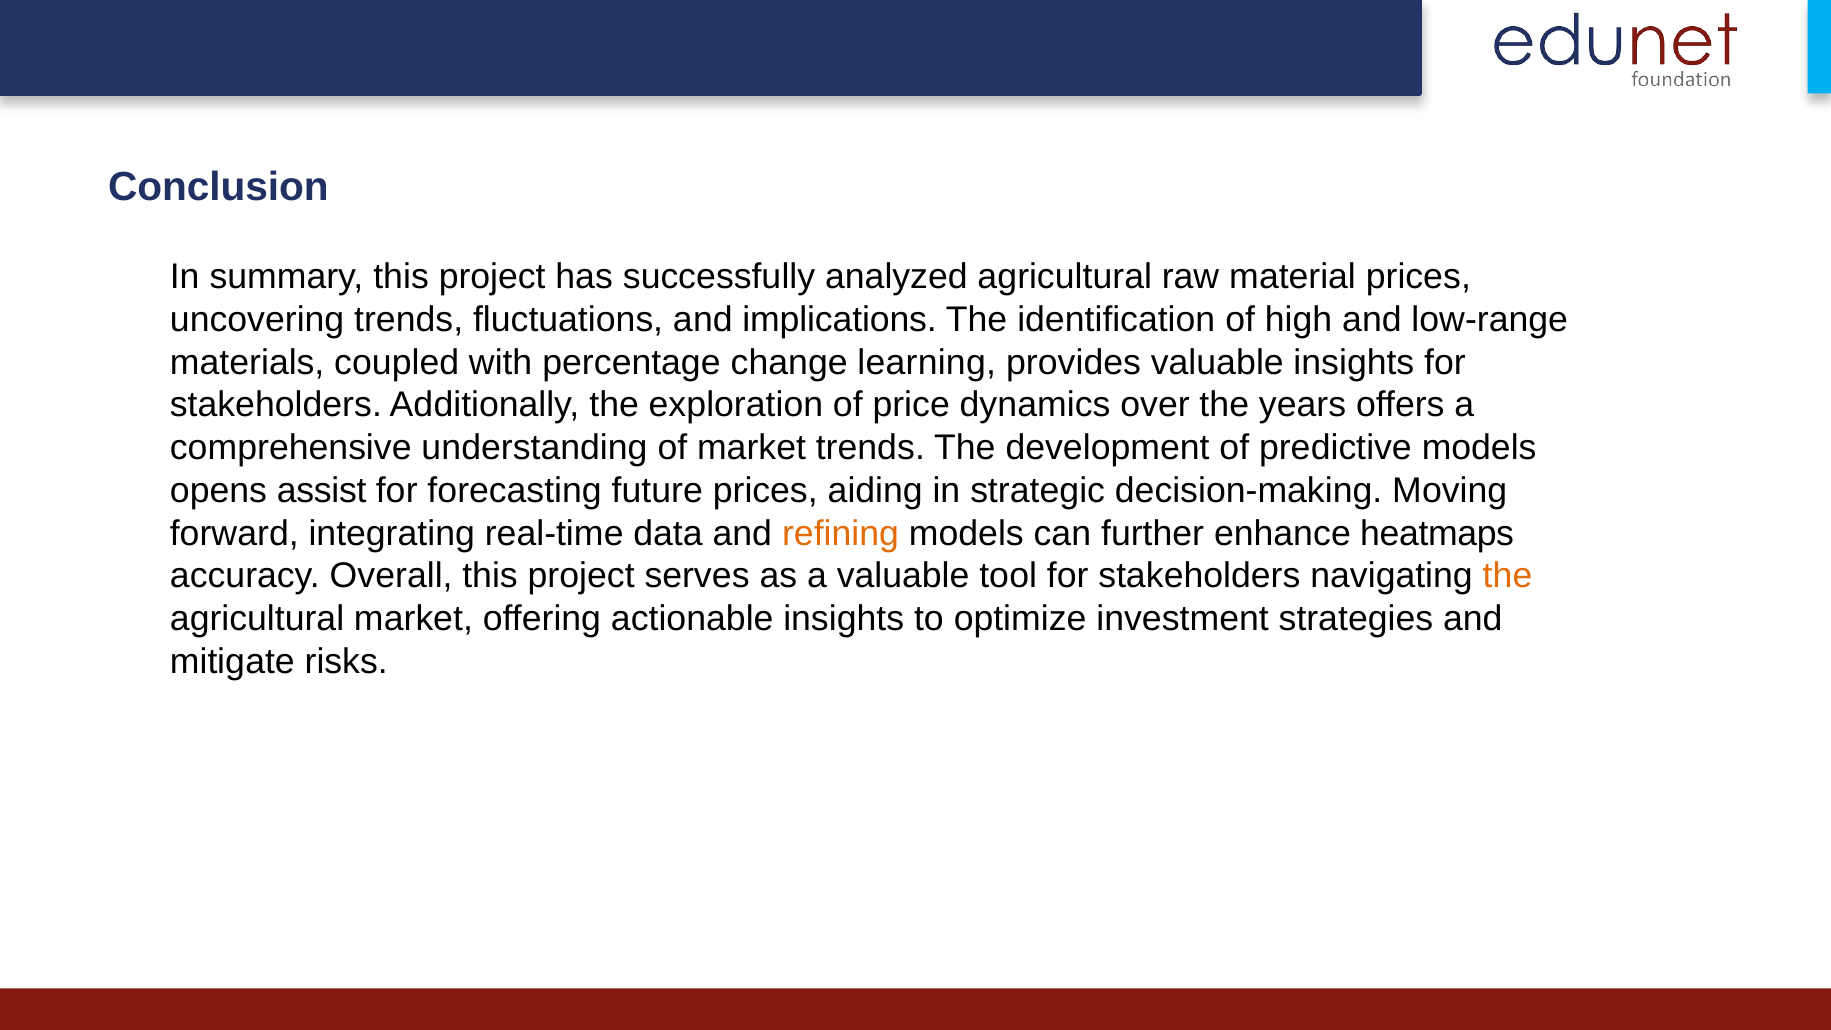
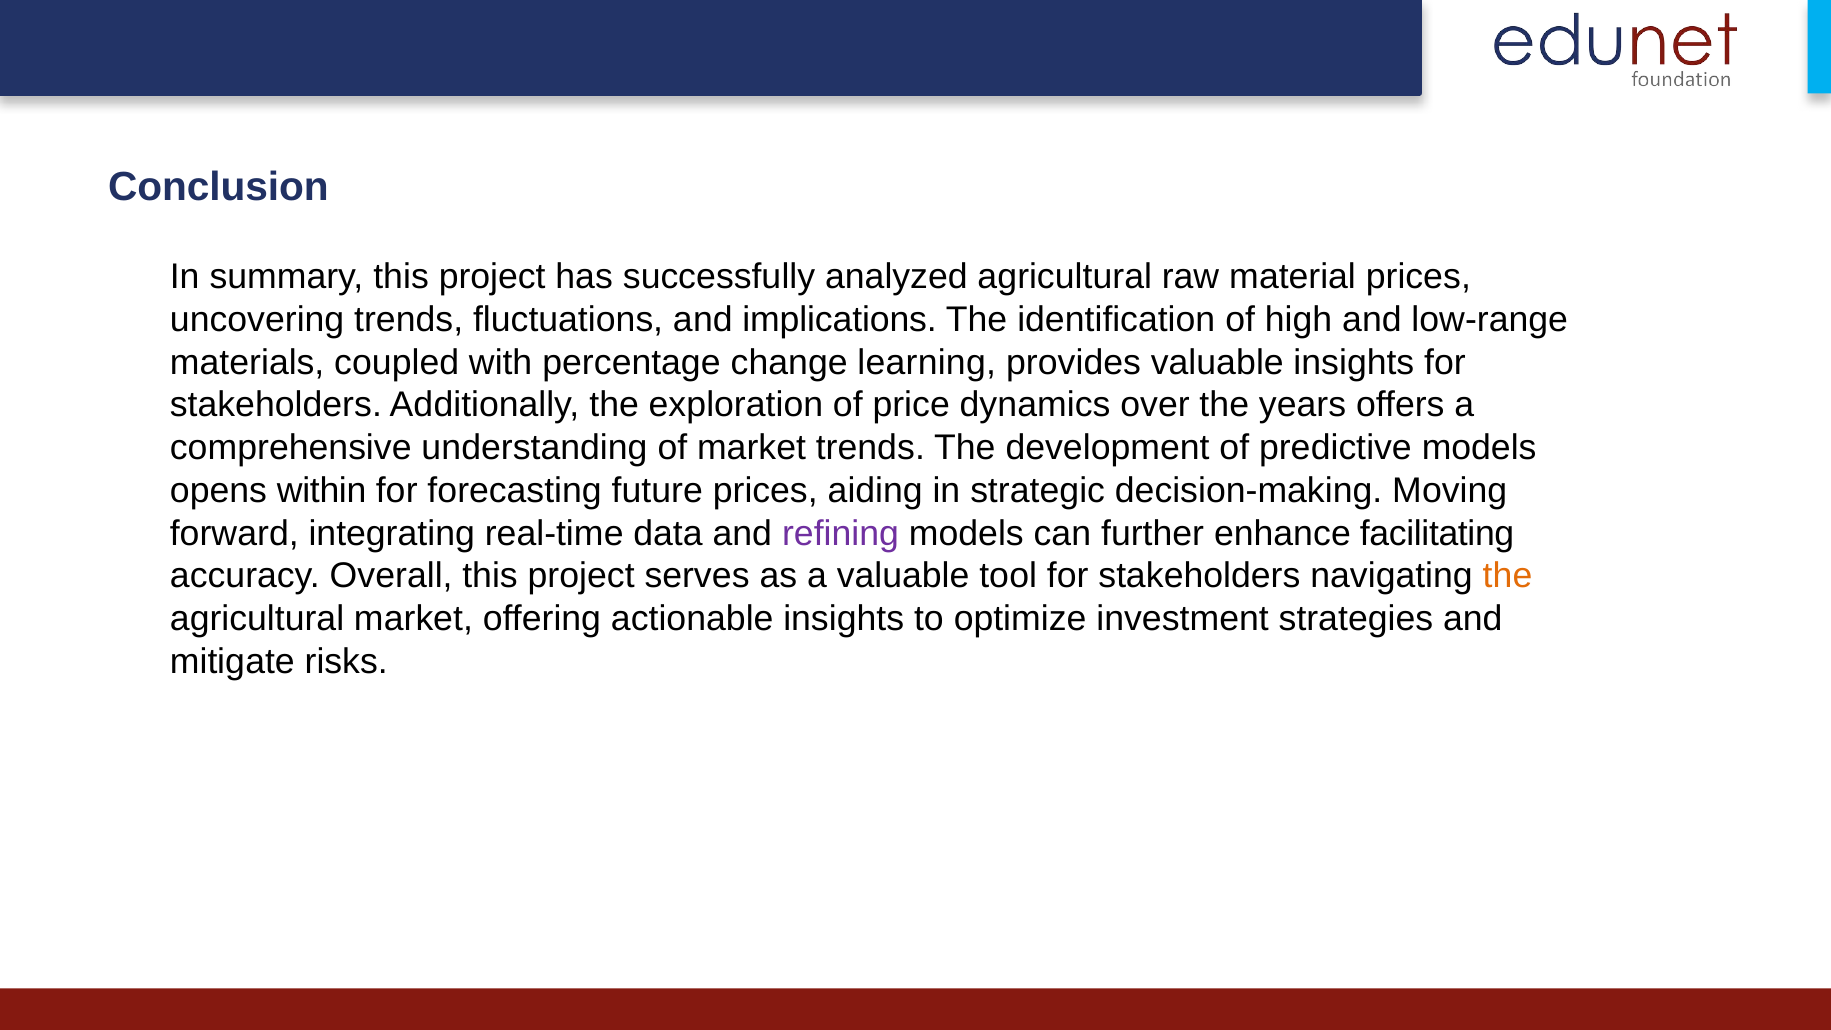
assist: assist -> within
refining colour: orange -> purple
heatmaps: heatmaps -> facilitating
